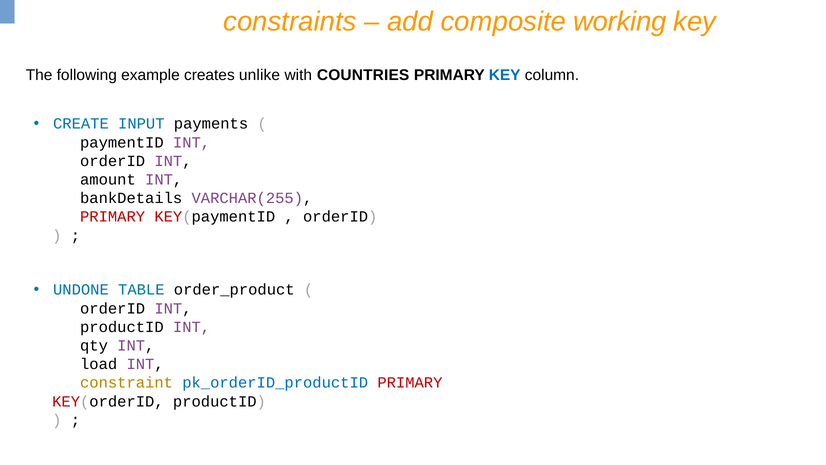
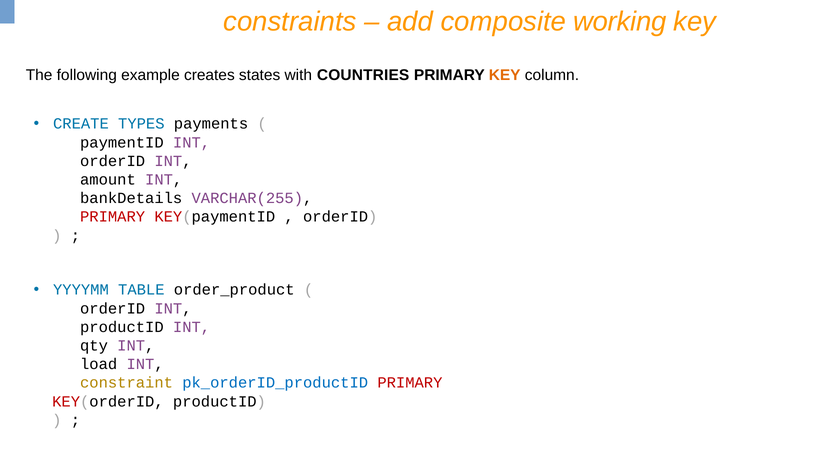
unlike: unlike -> states
KEY at (505, 75) colour: blue -> orange
INPUT: INPUT -> TYPES
UNDONE: UNDONE -> YYYYMM
